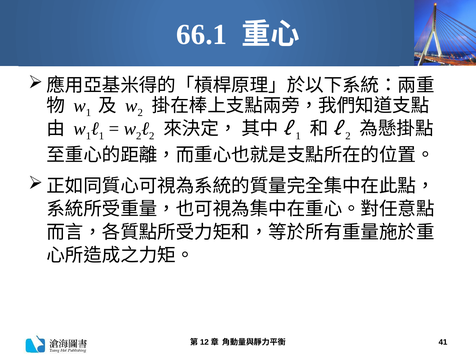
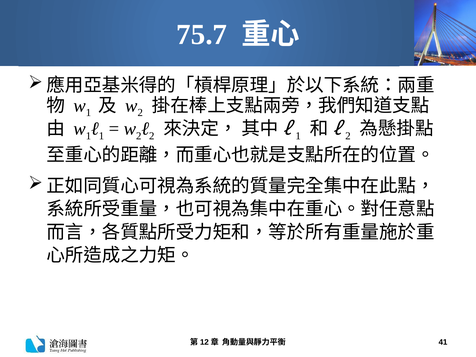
66.1: 66.1 -> 75.7
